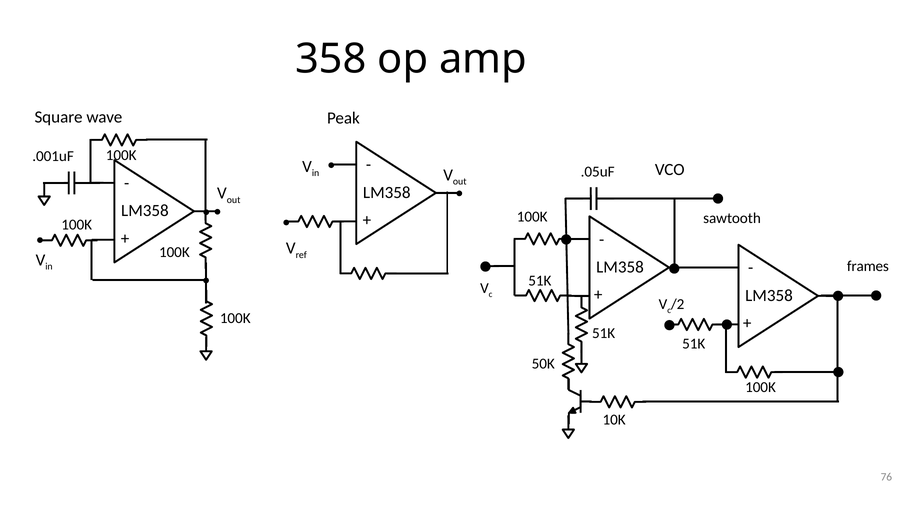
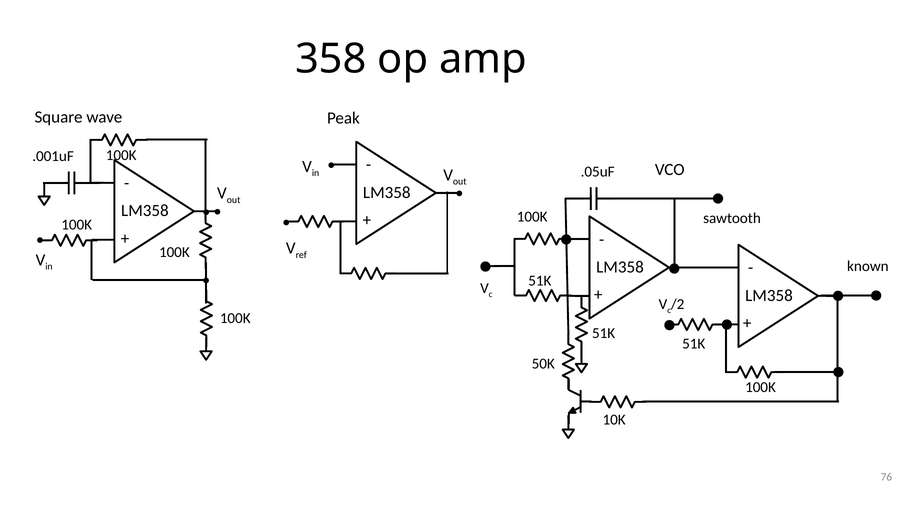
frames: frames -> known
